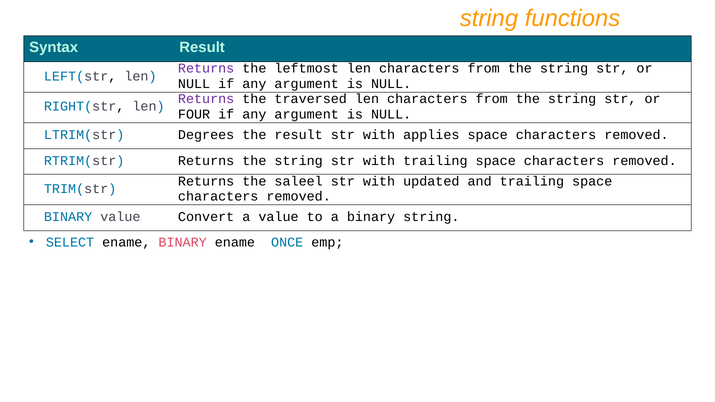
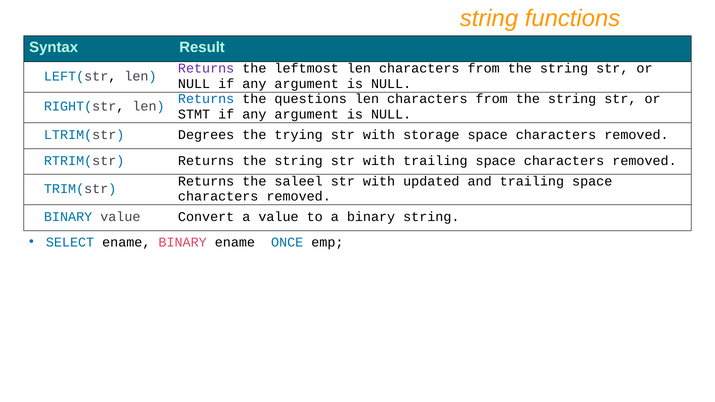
Returns at (206, 99) colour: purple -> blue
traversed: traversed -> questions
FOUR: FOUR -> STMT
the result: result -> trying
applies: applies -> storage
